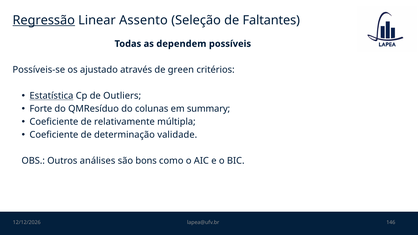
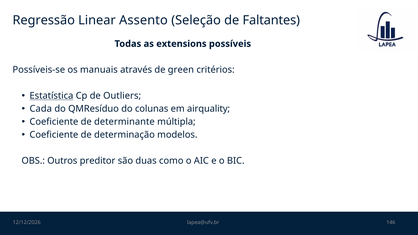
Regressão underline: present -> none
dependem: dependem -> extensions
ajustado: ajustado -> manuais
Forte: Forte -> Cada
summary: summary -> airquality
relativamente: relativamente -> determinante
validade: validade -> modelos
análises: análises -> preditor
bons: bons -> duas
